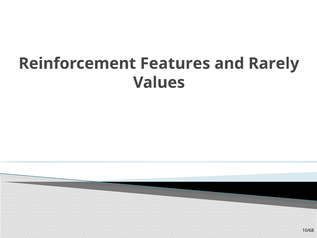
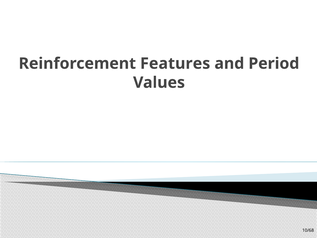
Rarely: Rarely -> Period
